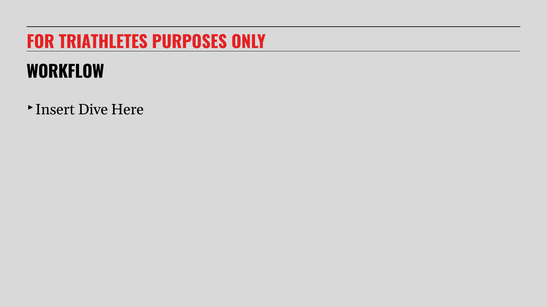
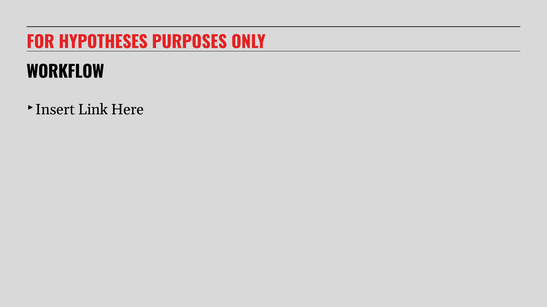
TRIATHLETES: TRIATHLETES -> HYPOTHESES
Dive: Dive -> Link
